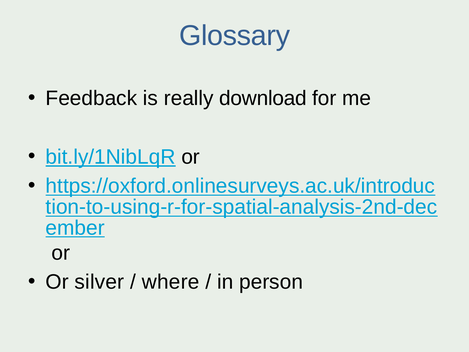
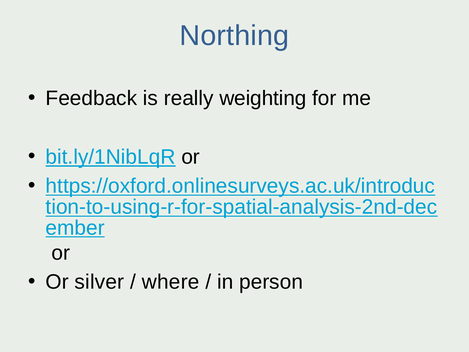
Glossary: Glossary -> Northing
download: download -> weighting
